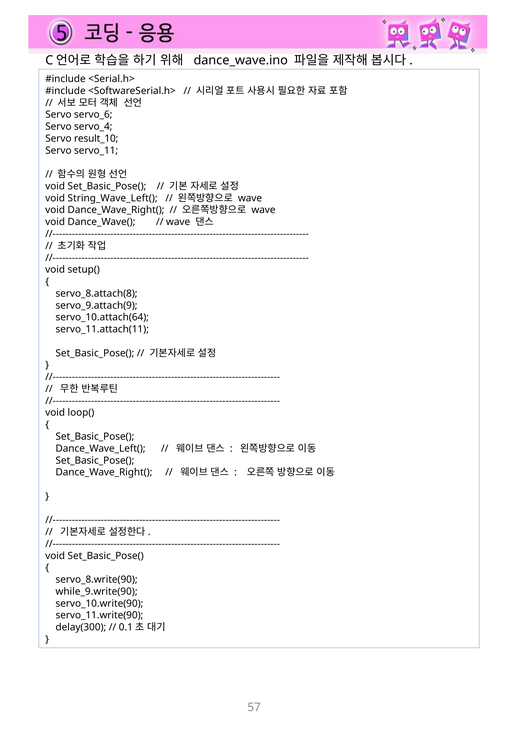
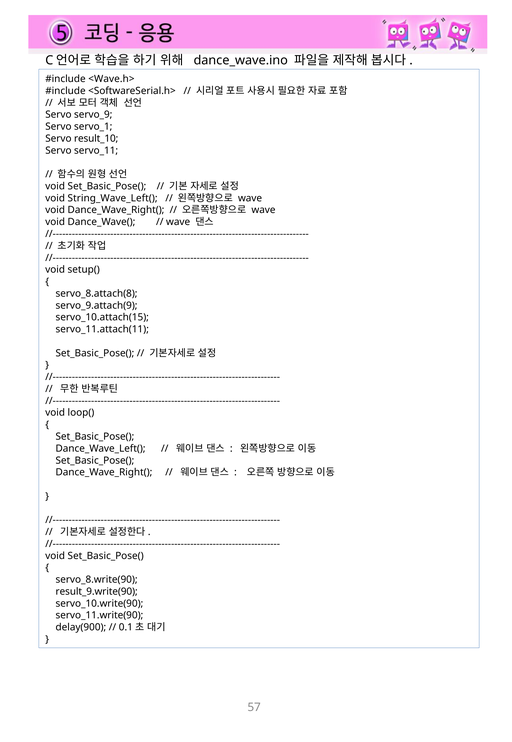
<Serial.h>: <Serial.h> -> <Wave.h>
servo_6: servo_6 -> servo_9
servo_4: servo_4 -> servo_1
servo_10.attach(64: servo_10.attach(64 -> servo_10.attach(15
while_9.write(90: while_9.write(90 -> result_9.write(90
delay(300: delay(300 -> delay(900
